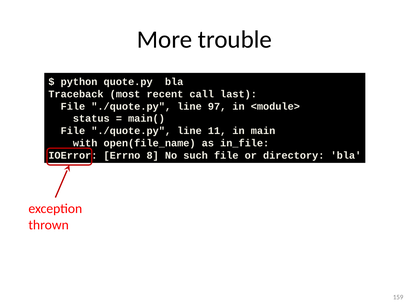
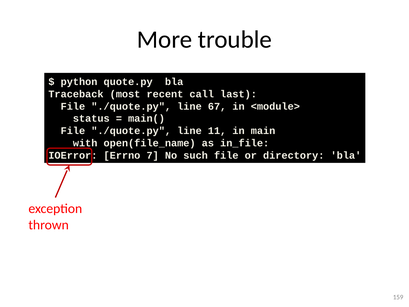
97: 97 -> 67
8: 8 -> 7
